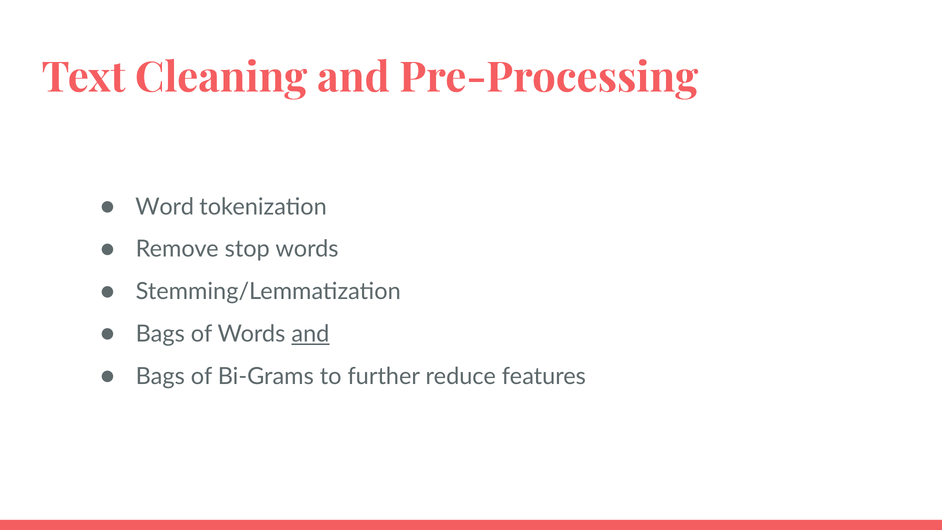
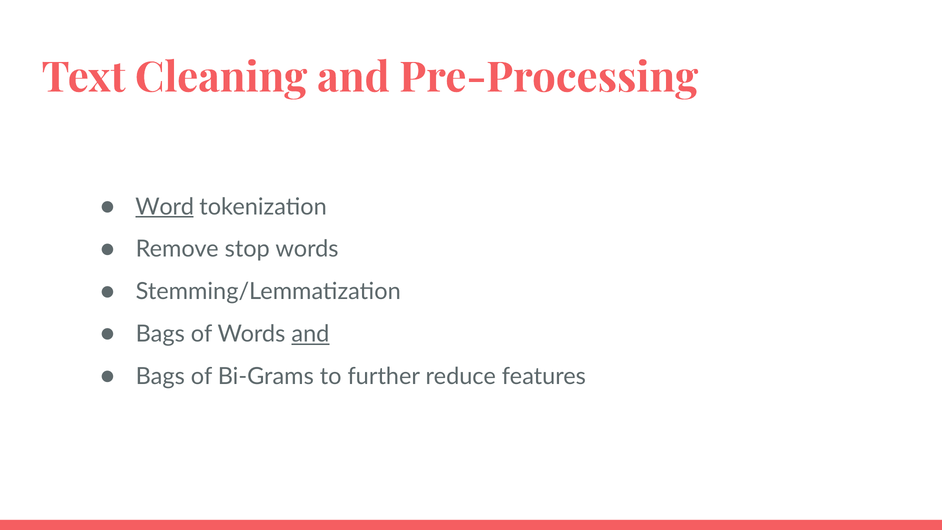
Word underline: none -> present
